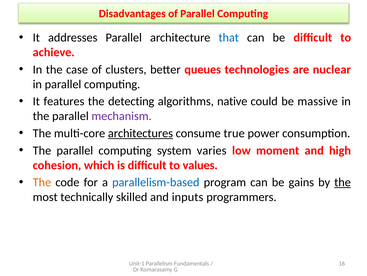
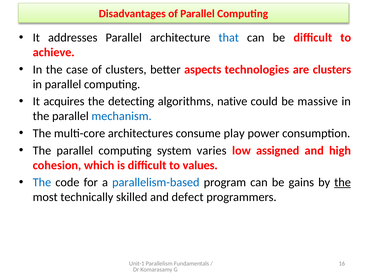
queues: queues -> aspects
are nuclear: nuclear -> clusters
features: features -> acquires
mechanism colour: purple -> blue
architectures underline: present -> none
true: true -> play
moment: moment -> assigned
The at (42, 182) colour: orange -> blue
inputs: inputs -> defect
